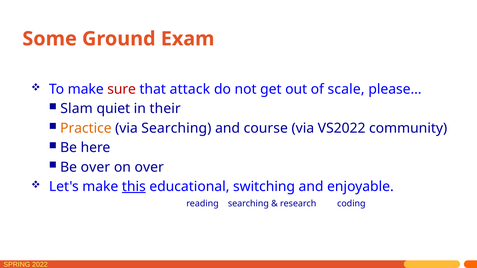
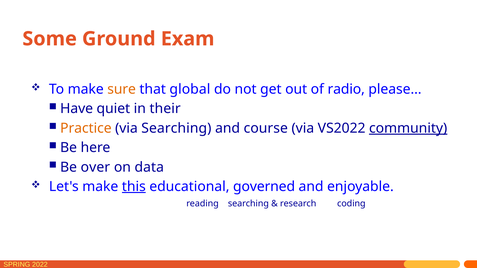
sure colour: red -> orange
attack: attack -> global
scale: scale -> radio
Slam: Slam -> Have
community underline: none -> present
on over: over -> data
switching: switching -> governed
